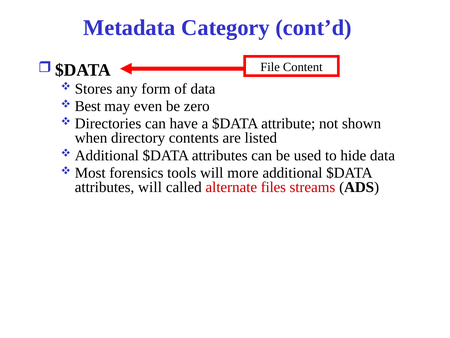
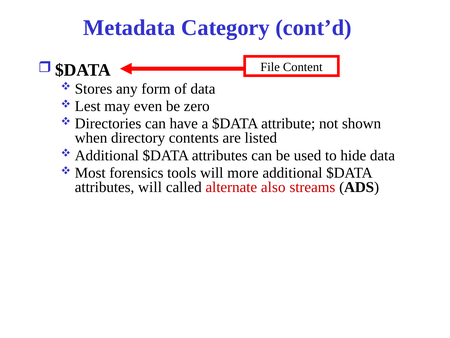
Best: Best -> Lest
files: files -> also
